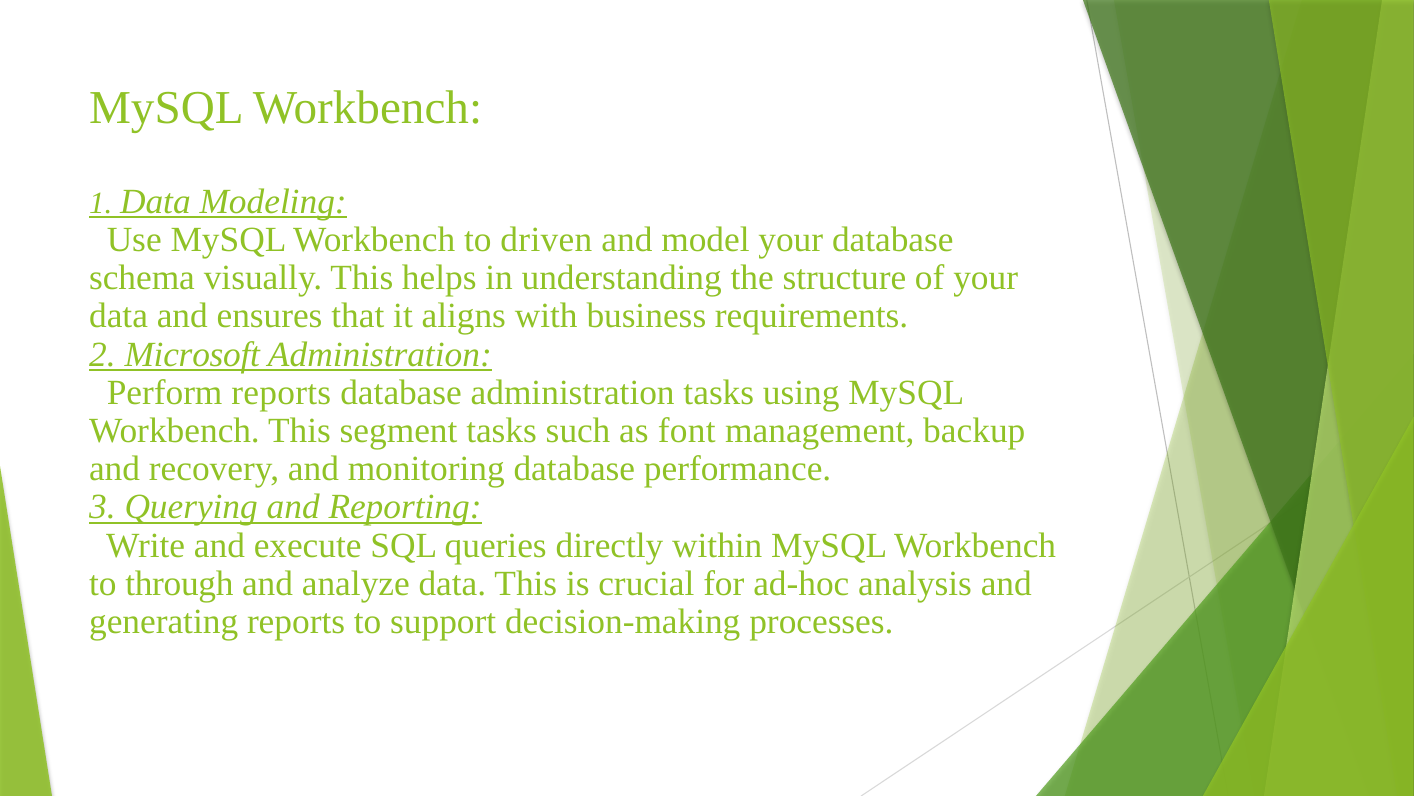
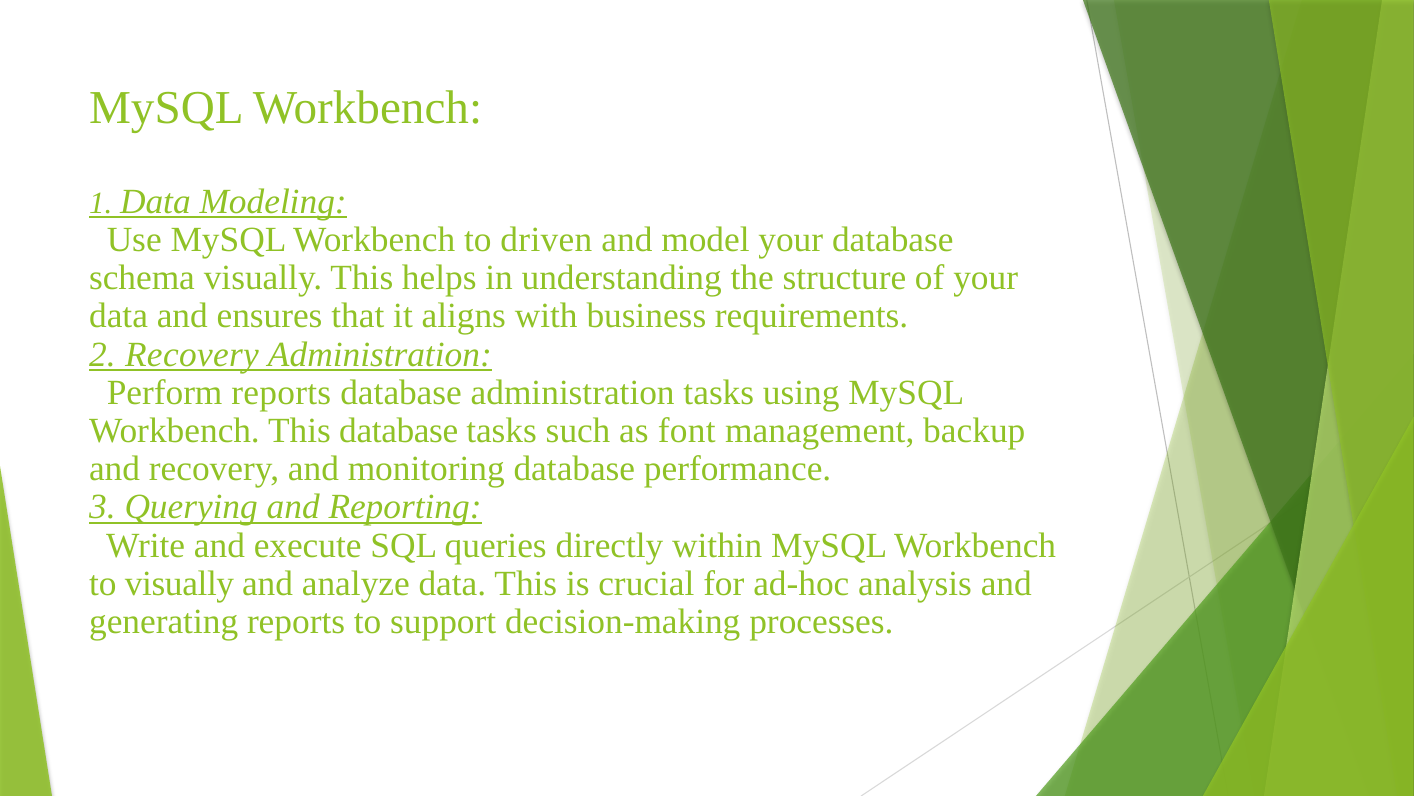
2 Microsoft: Microsoft -> Recovery
This segment: segment -> database
to through: through -> visually
